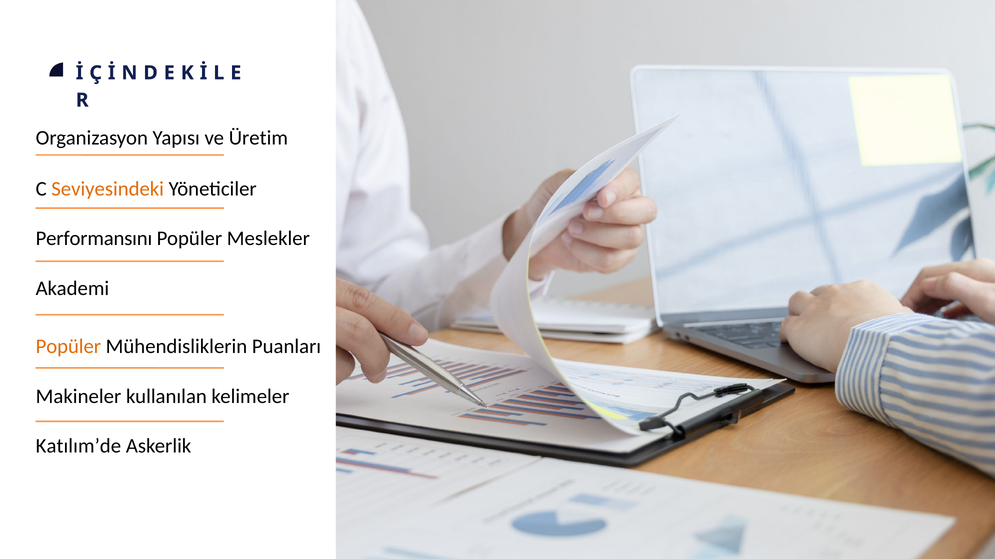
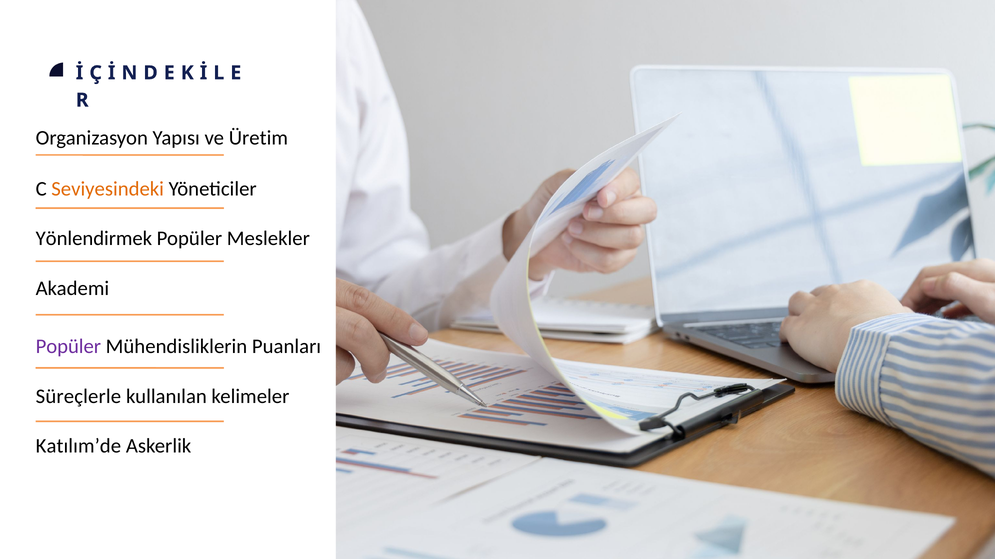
Performansını: Performansını -> Yönlendirmek
Popüler at (68, 347) colour: orange -> purple
Makineler: Makineler -> Süreçlerle
